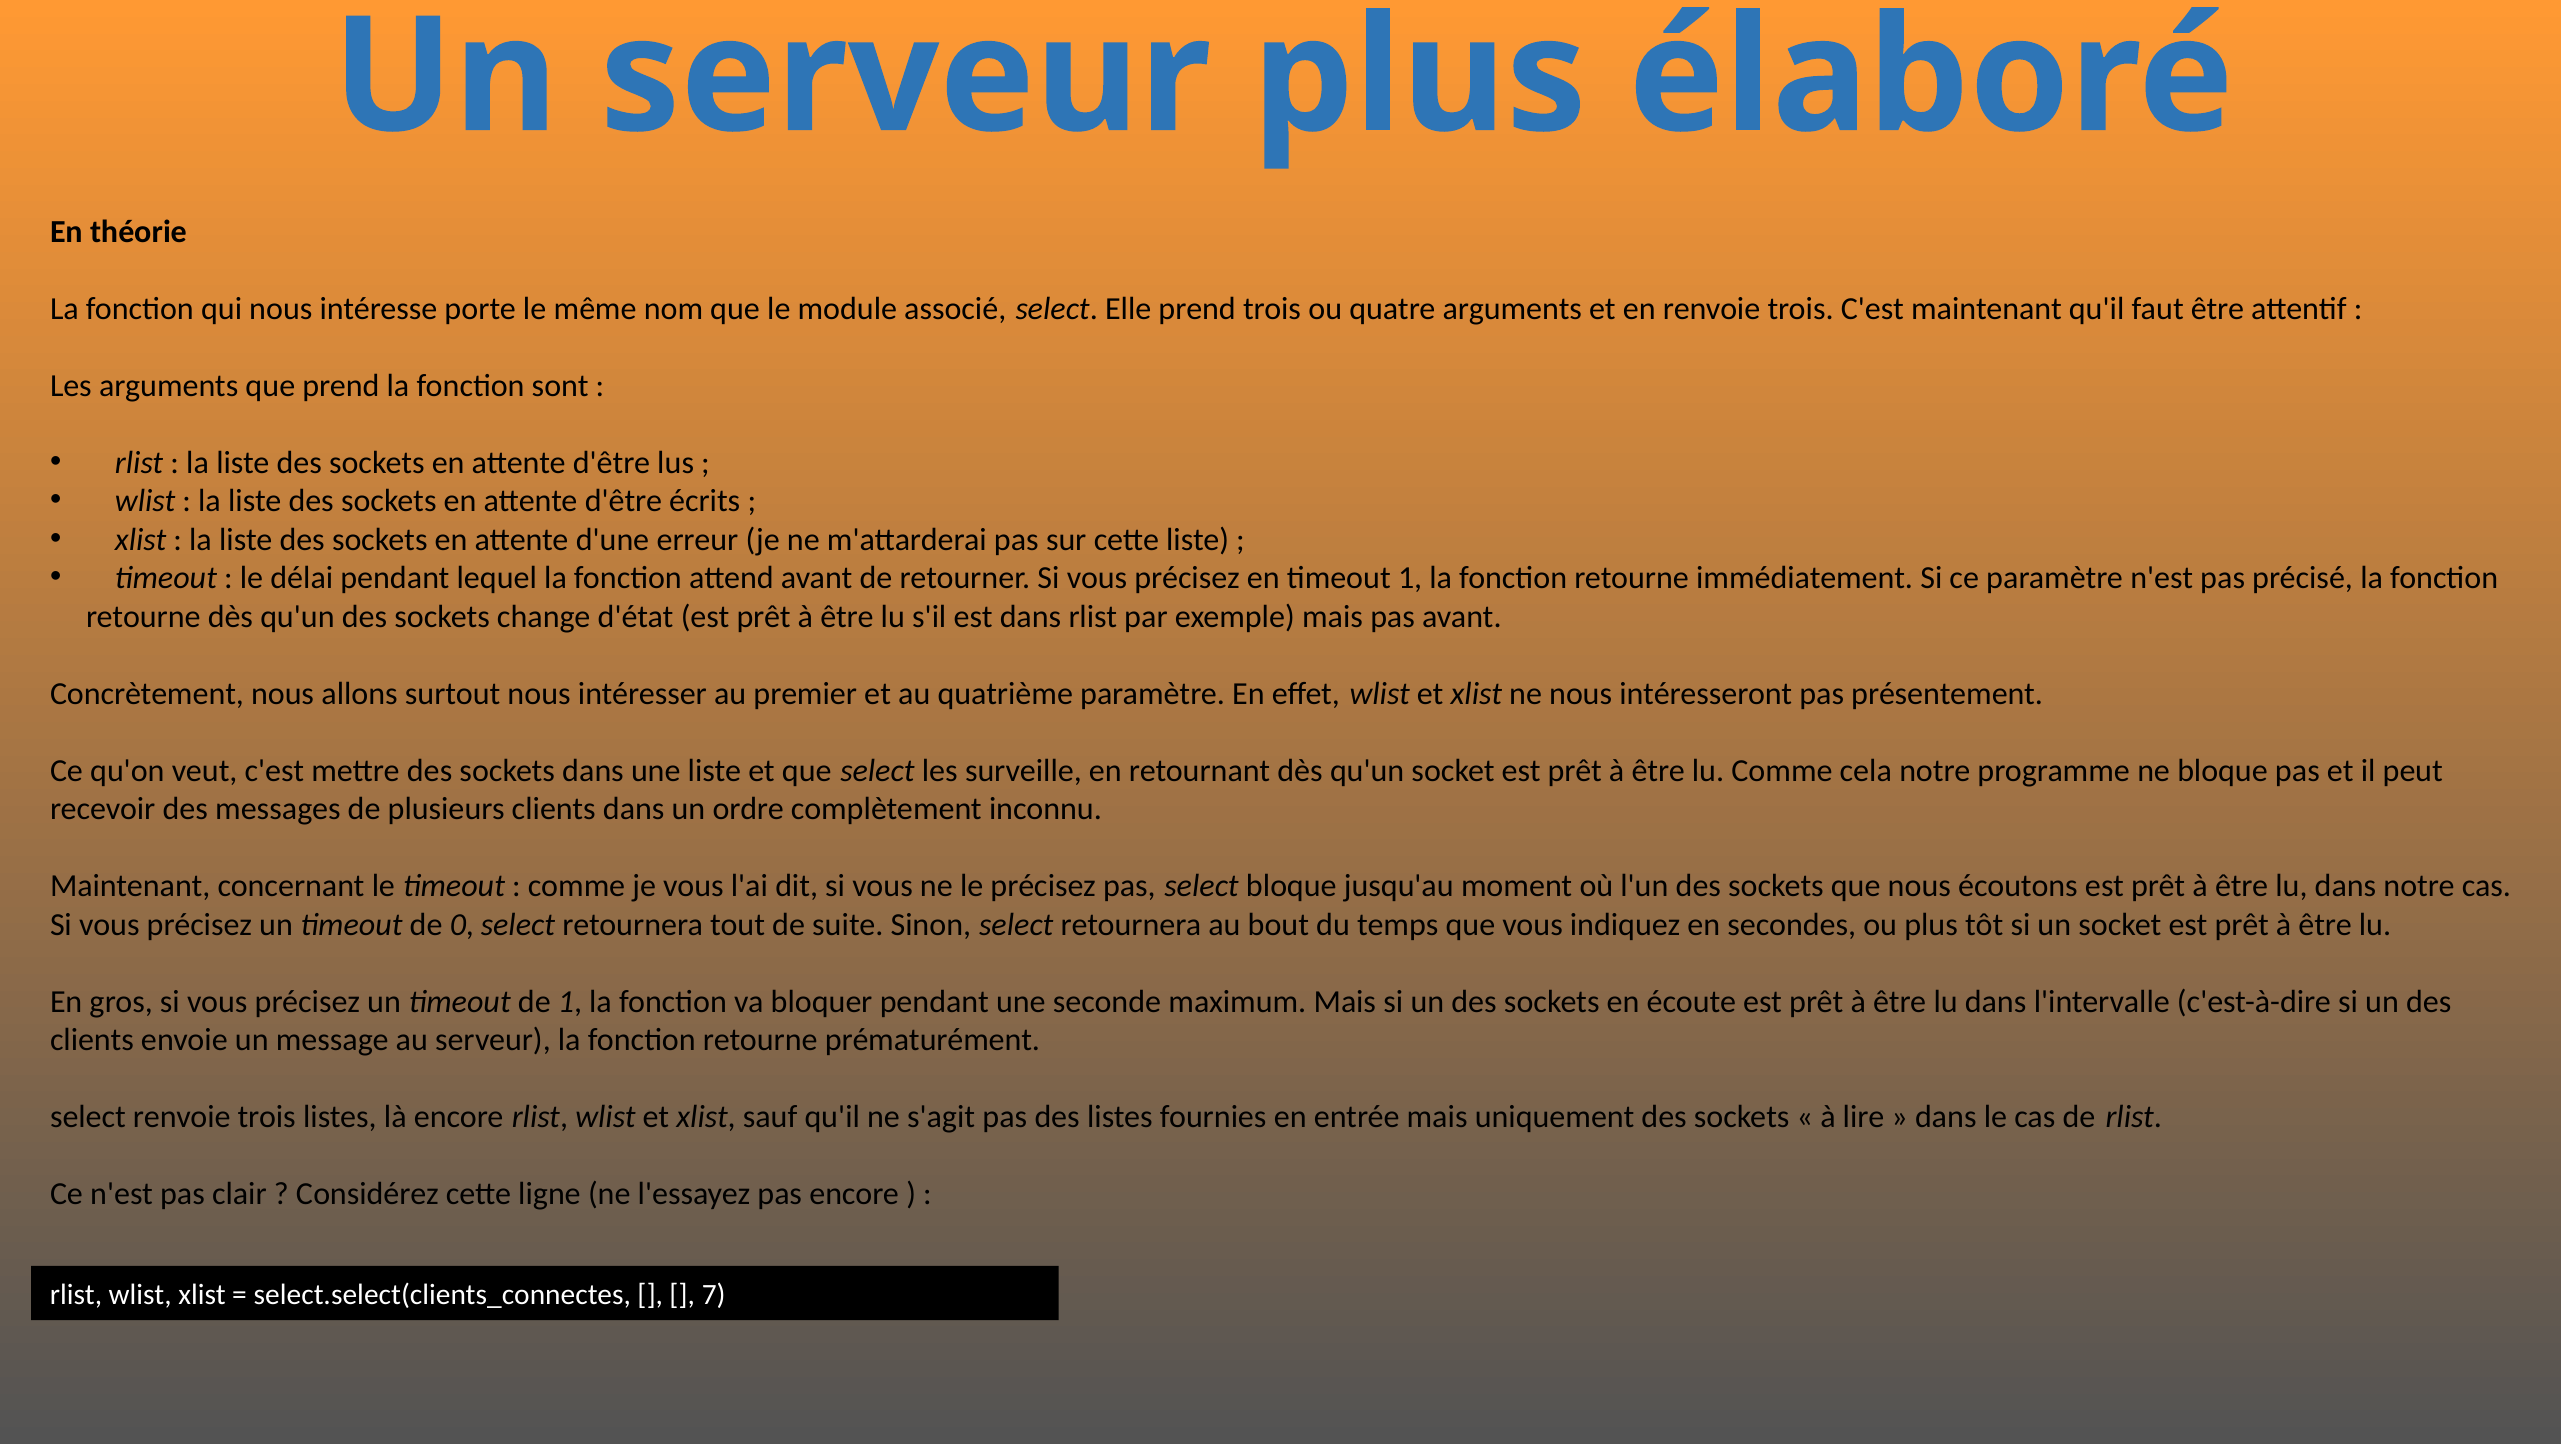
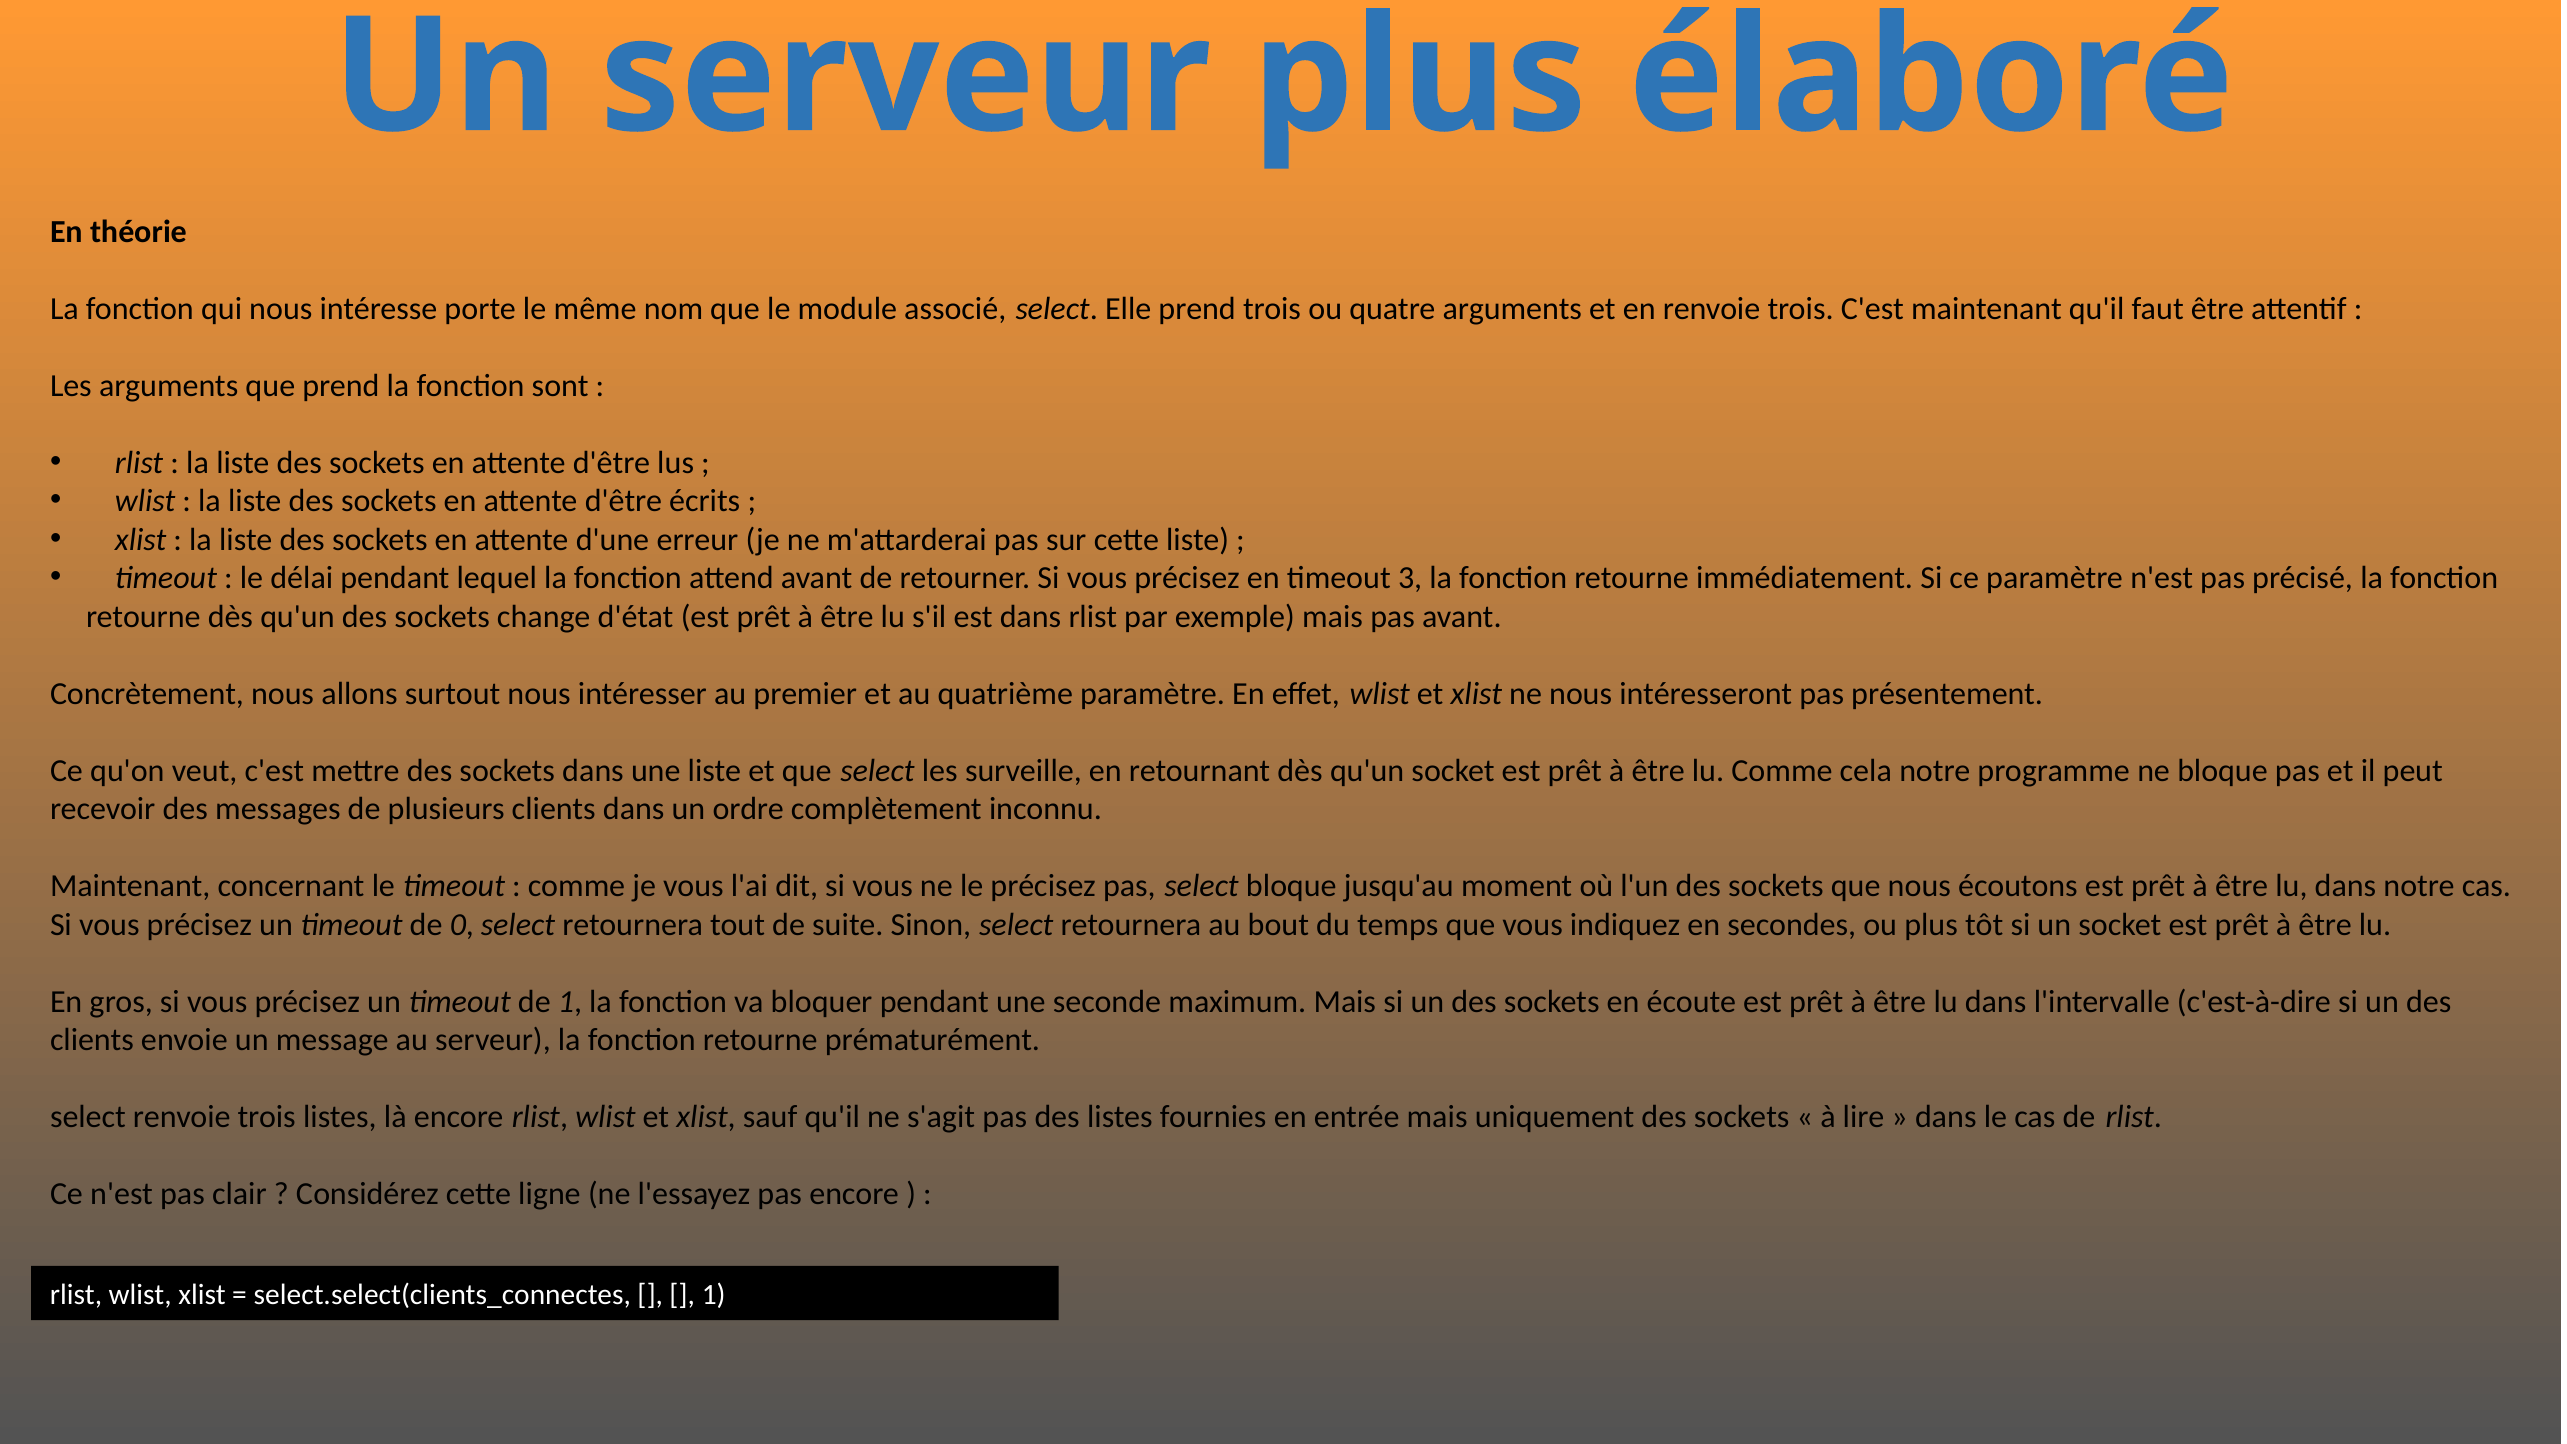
timeout 1: 1 -> 3
7 at (714, 1295): 7 -> 1
